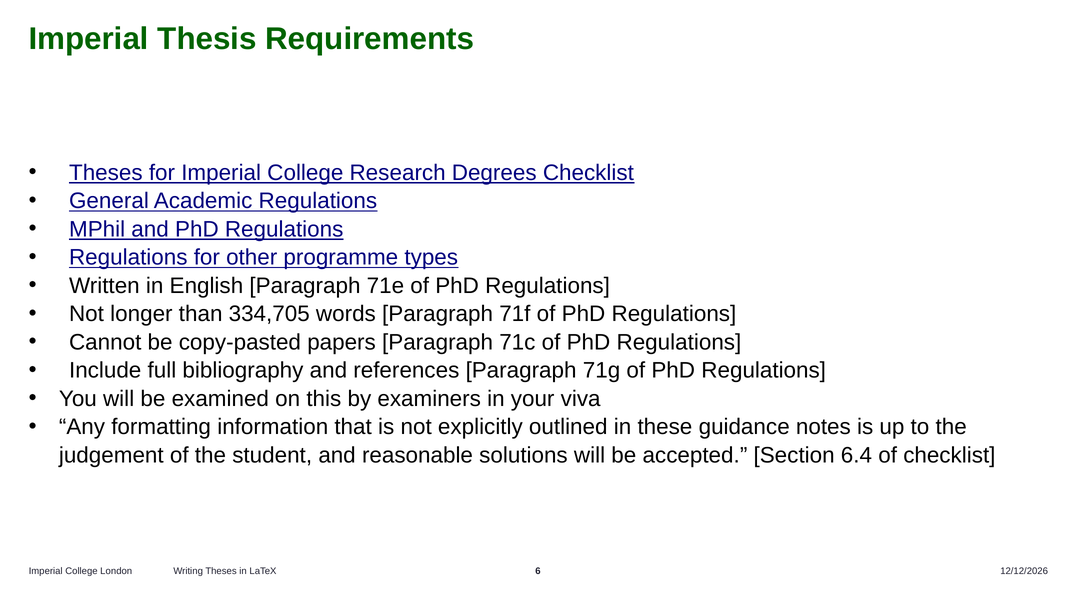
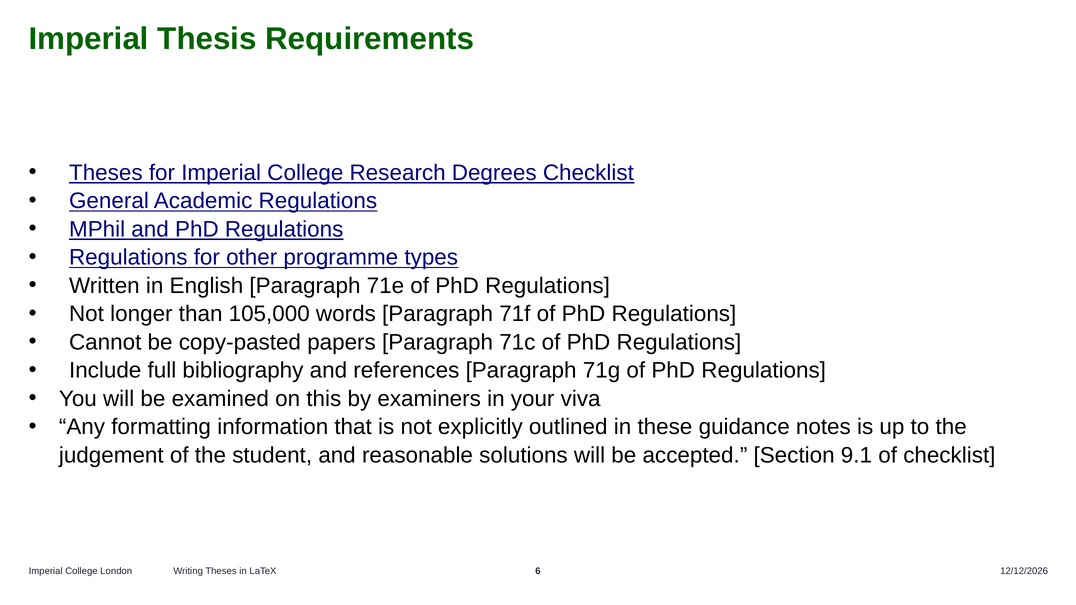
334,705: 334,705 -> 105,000
6.4: 6.4 -> 9.1
